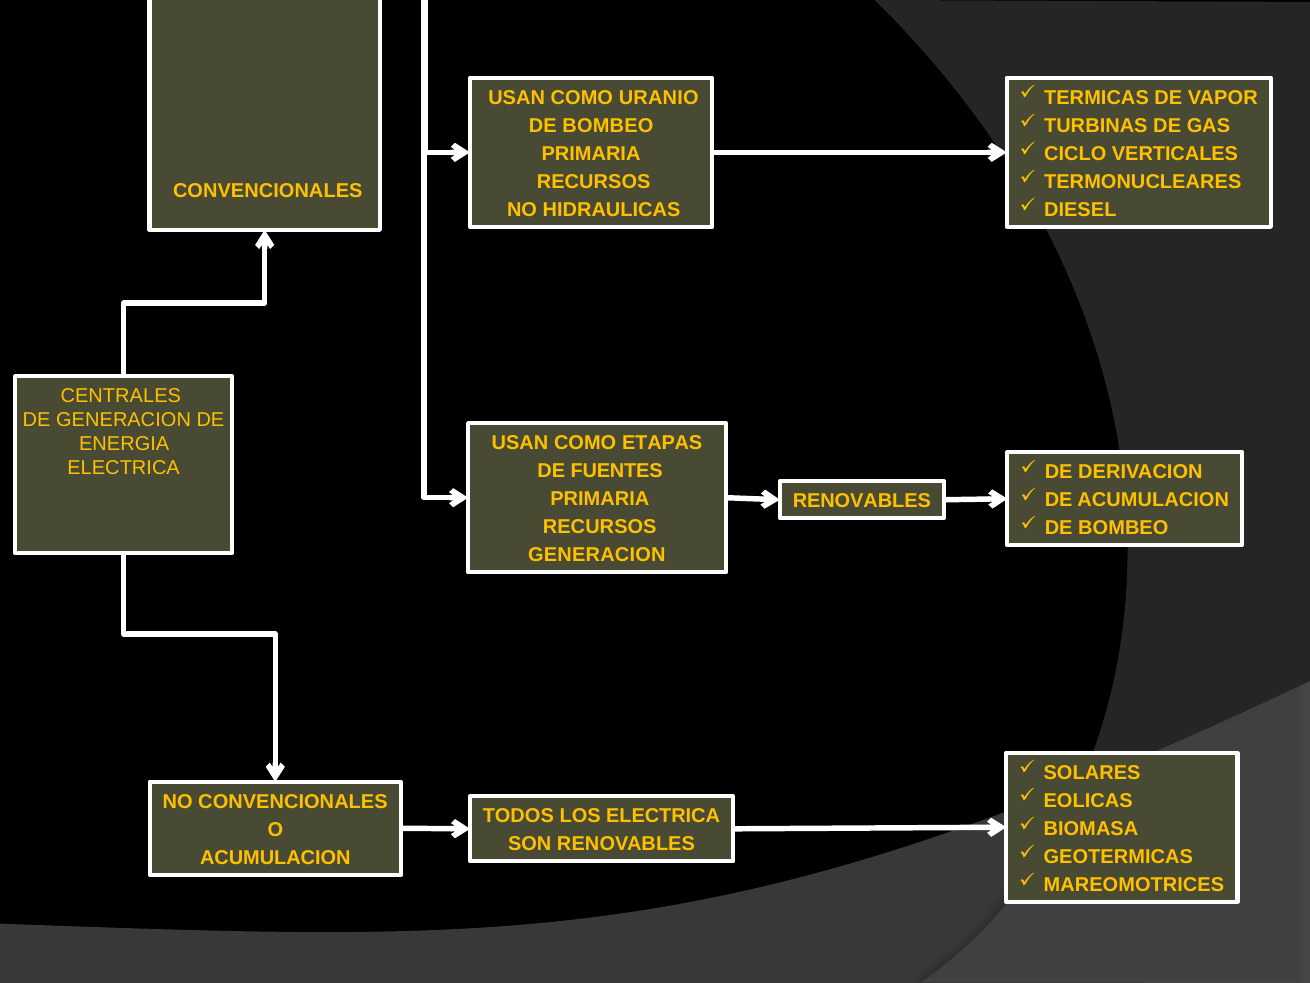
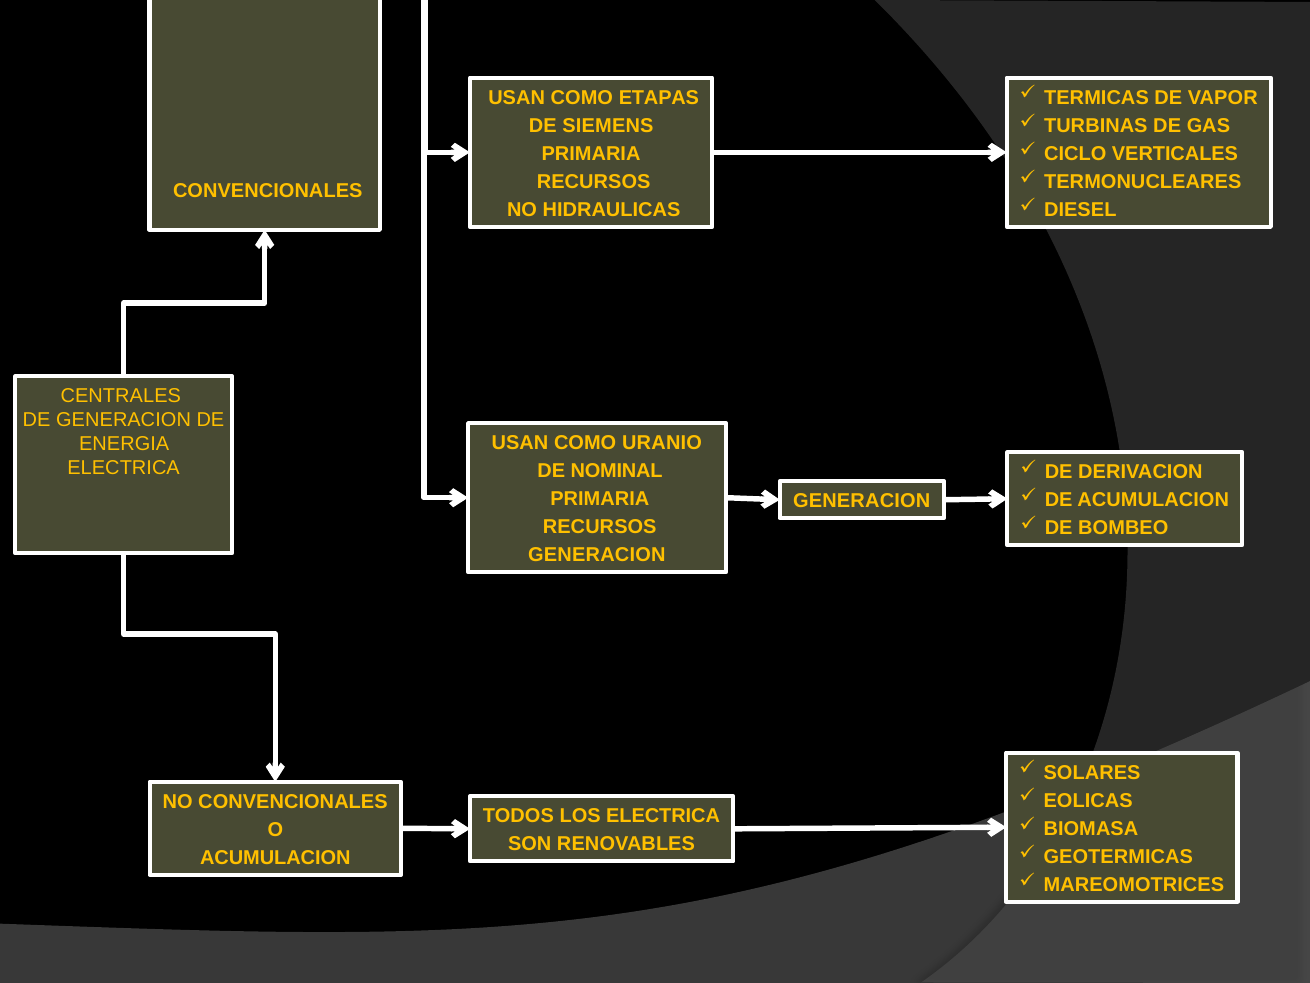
URANIO: URANIO -> ETAPAS
BOMBEO at (608, 126): BOMBEO -> SIEMENS
ETAPAS: ETAPAS -> URANIO
FUENTES: FUENTES -> NOMINAL
RENOVABLES at (862, 501): RENOVABLES -> GENERACION
